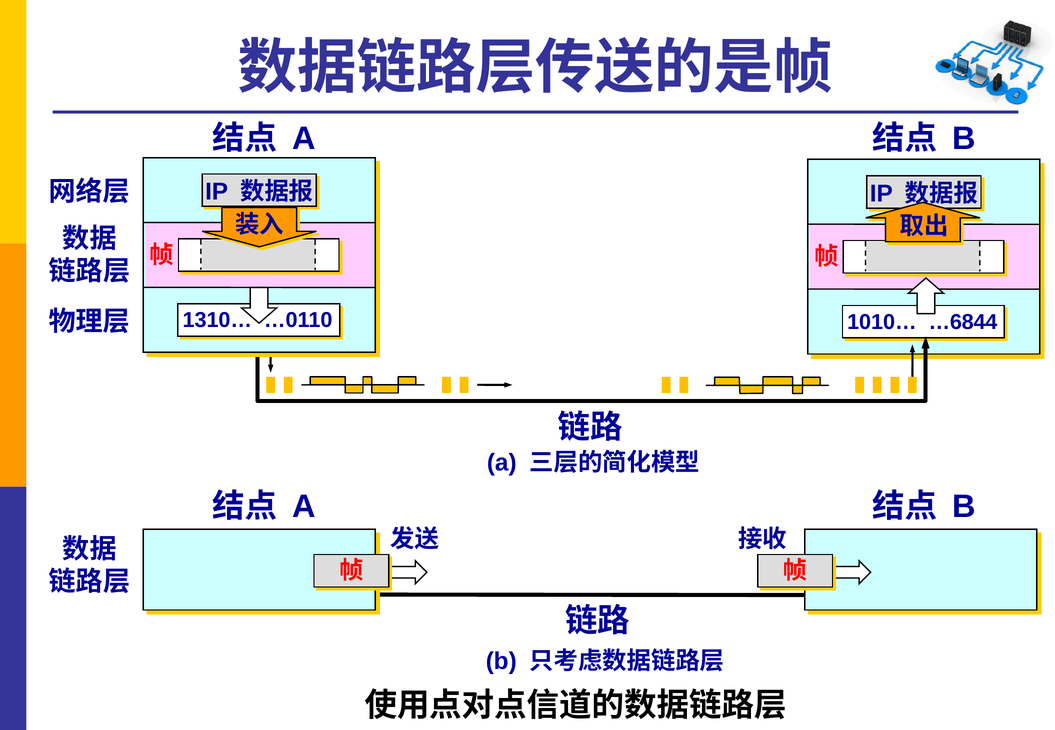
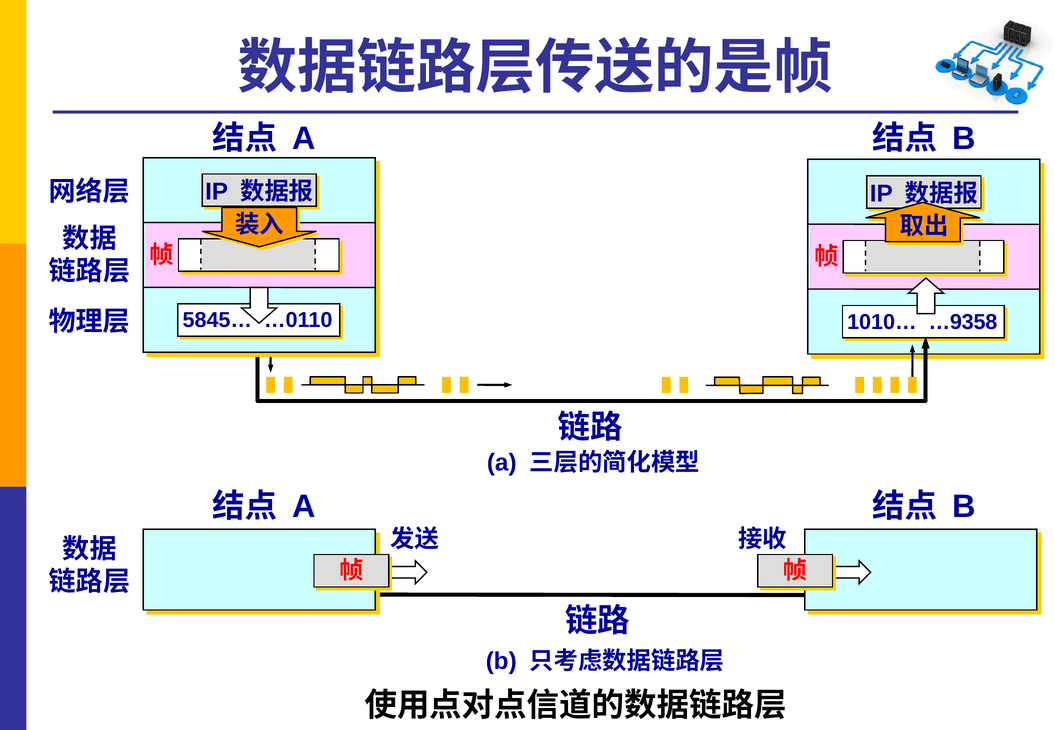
1310…: 1310… -> 5845…
…6844: …6844 -> …9358
